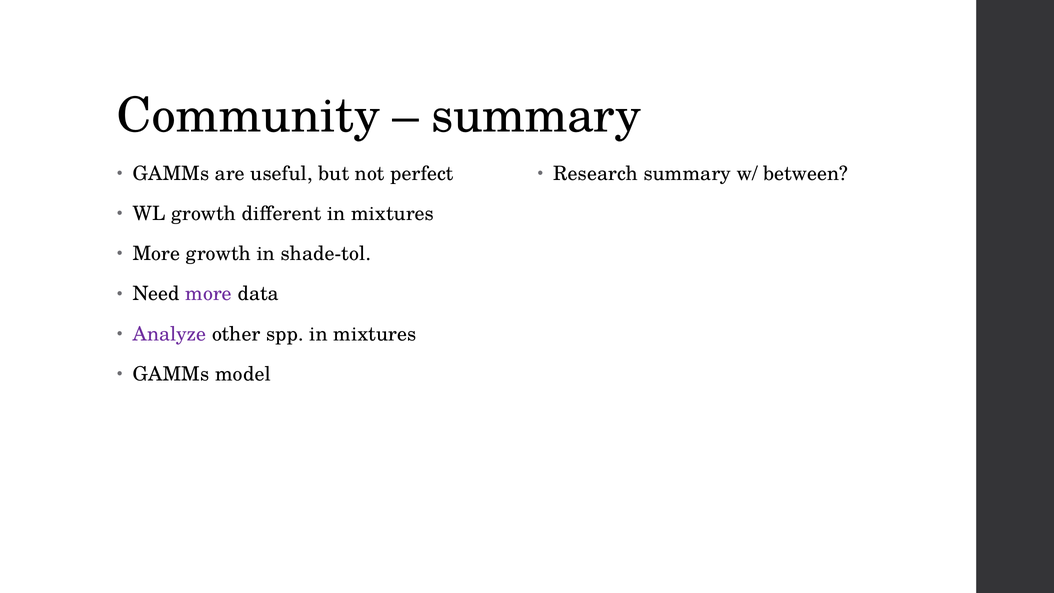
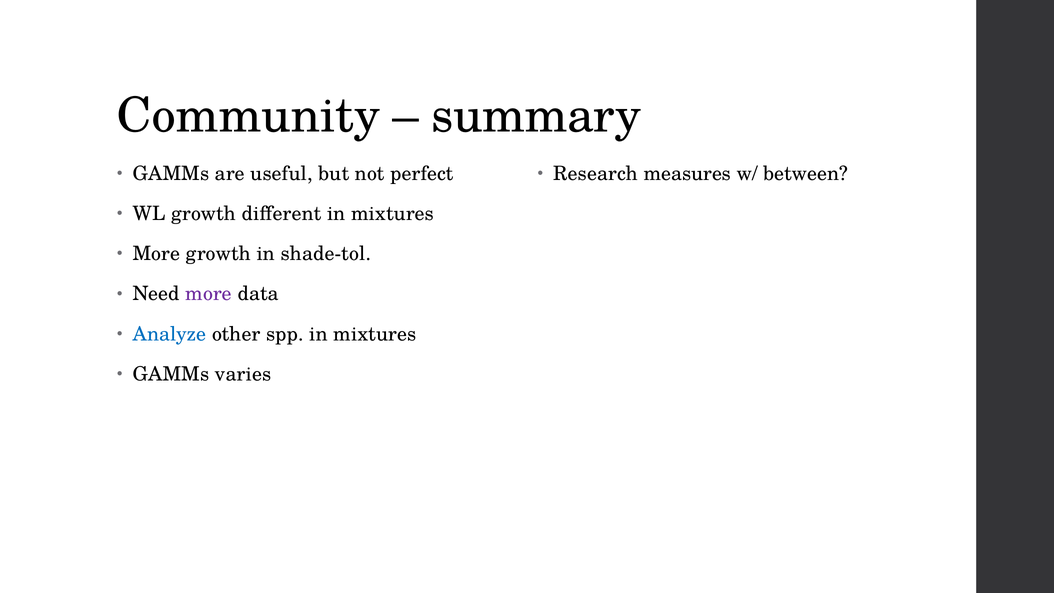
Research summary: summary -> measures
Analyze colour: purple -> blue
model: model -> varies
